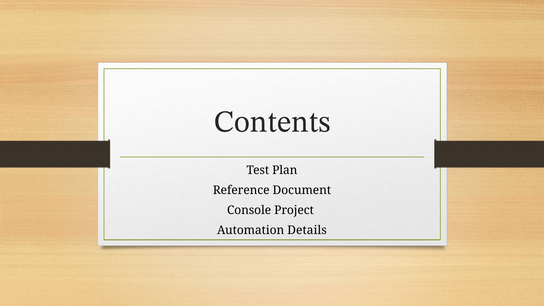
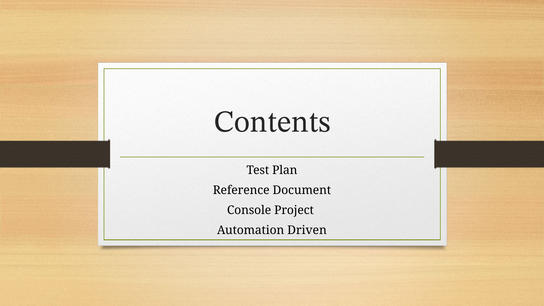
Details: Details -> Driven
